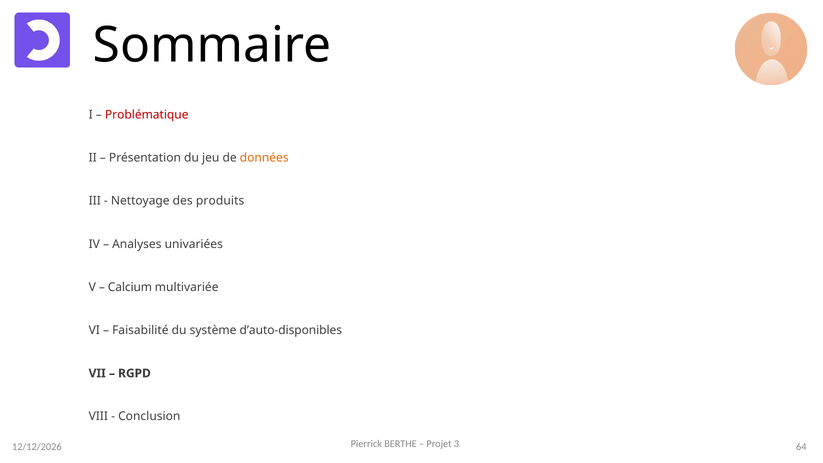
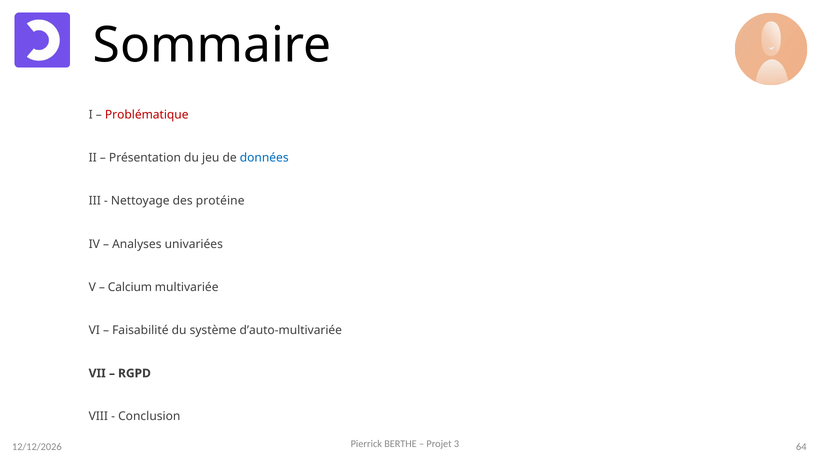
données colour: orange -> blue
produits: produits -> protéine
d’auto-disponibles: d’auto-disponibles -> d’auto-multivariée
